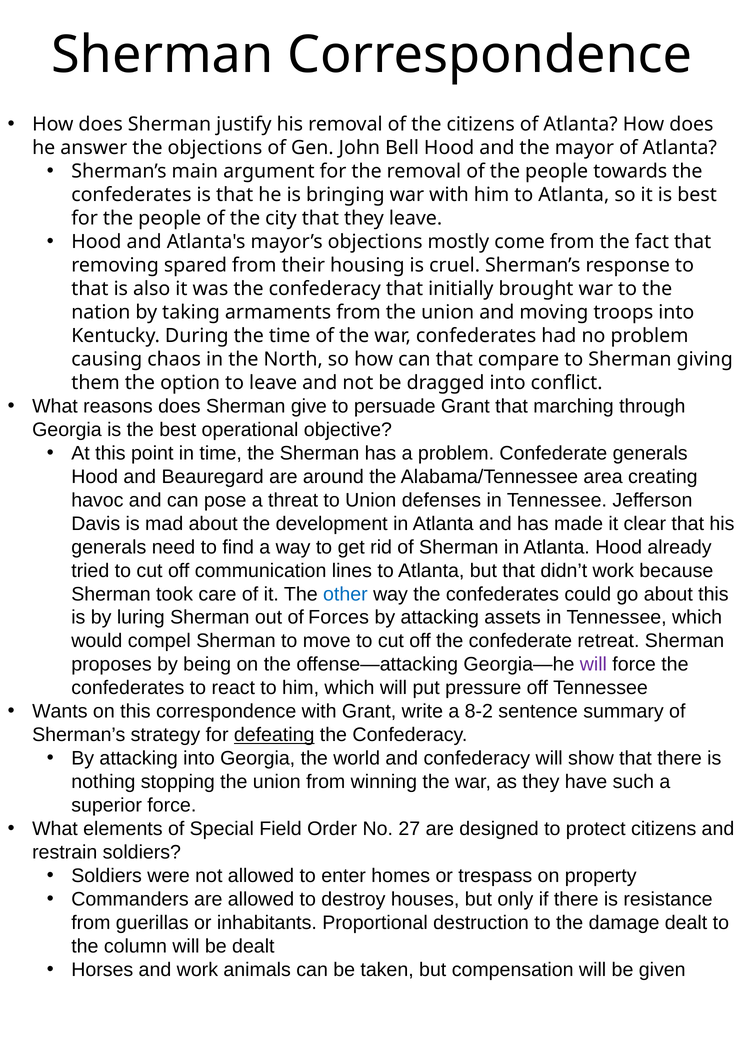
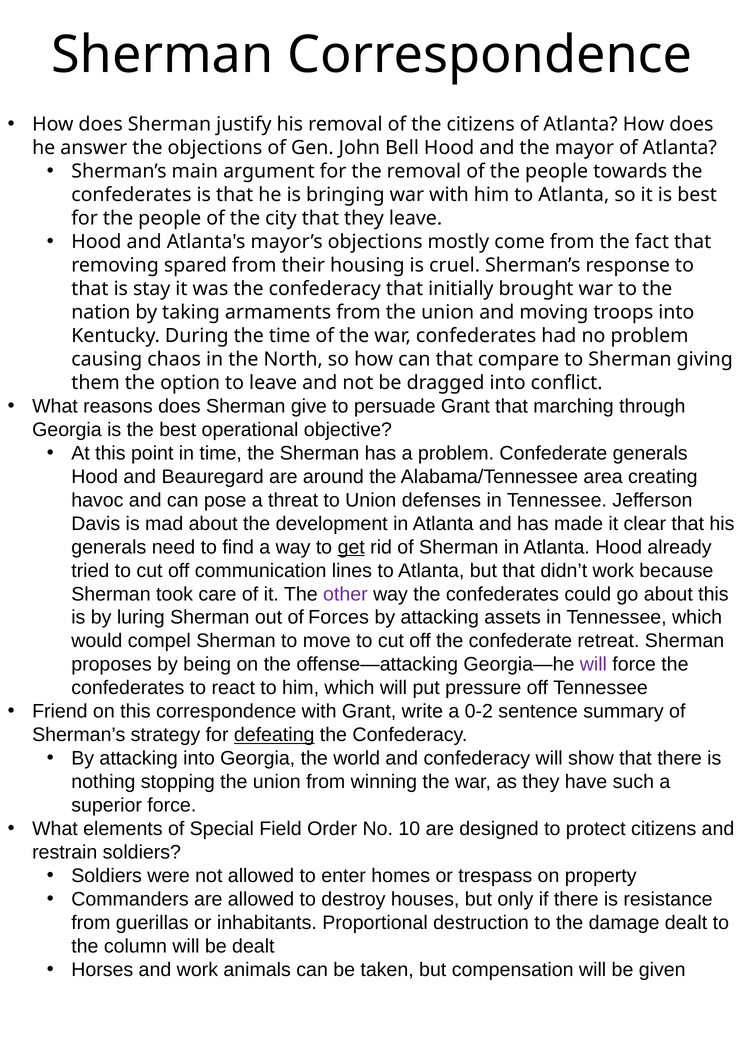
also: also -> stay
get underline: none -> present
other colour: blue -> purple
Wants: Wants -> Friend
8-2: 8-2 -> 0-2
27: 27 -> 10
